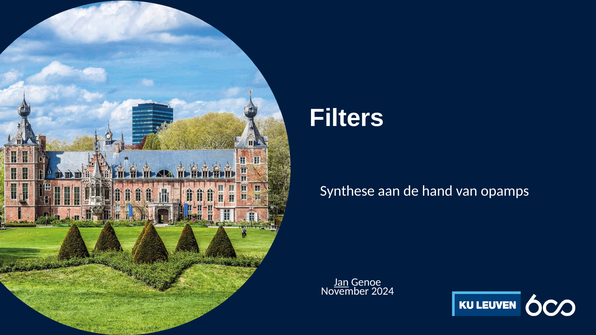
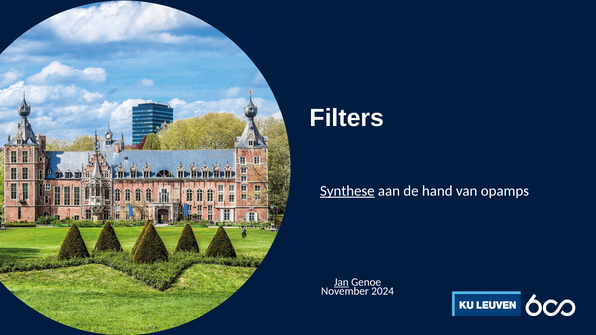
Synthese underline: none -> present
